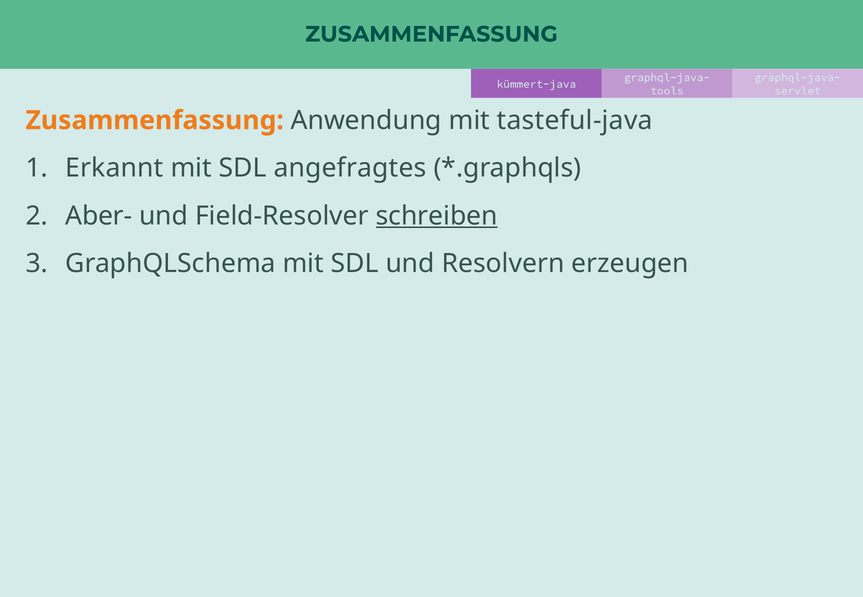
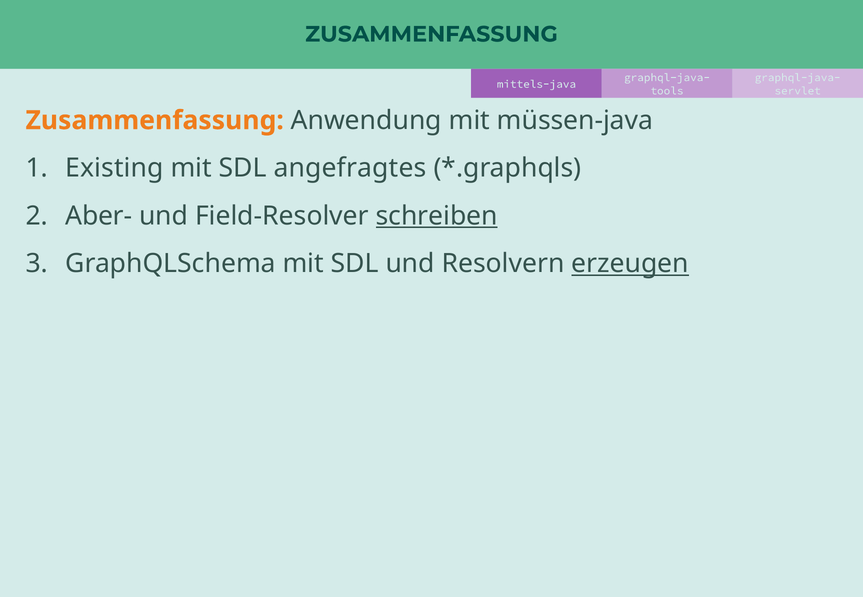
kümmert-java: kümmert-java -> mittels-java
tasteful-java: tasteful-java -> müssen-java
Erkannt: Erkannt -> Existing
erzeugen underline: none -> present
